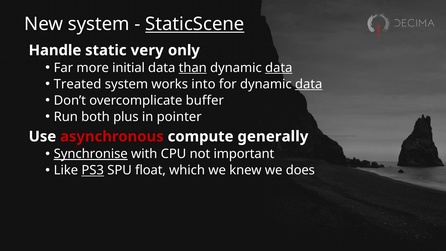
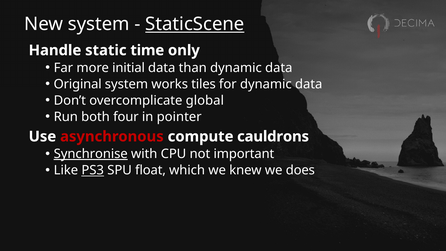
very: very -> time
than underline: present -> none
data at (279, 68) underline: present -> none
Treated: Treated -> Original
into: into -> tiles
data at (309, 84) underline: present -> none
buffer: buffer -> global
plus: plus -> four
generally: generally -> cauldrons
